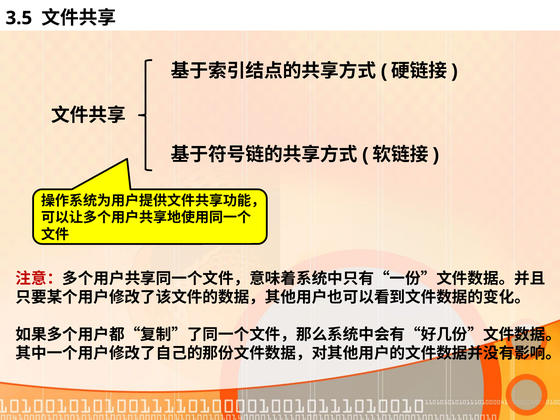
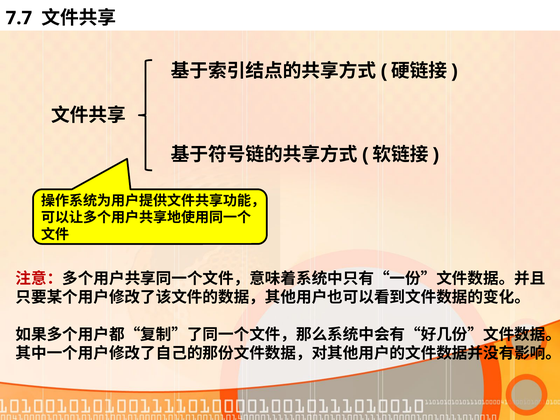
3.5: 3.5 -> 7.7
